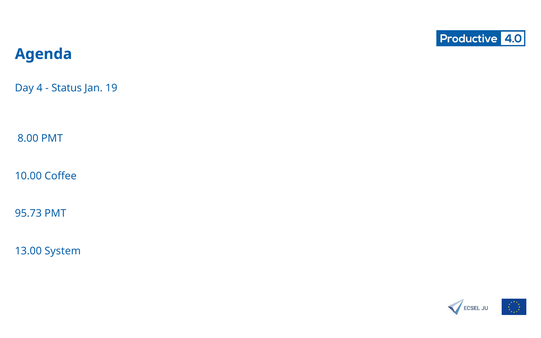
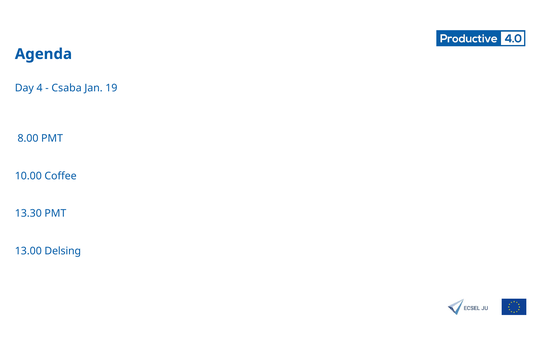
Status: Status -> Csaba
95.73: 95.73 -> 13.30
System: System -> Delsing
